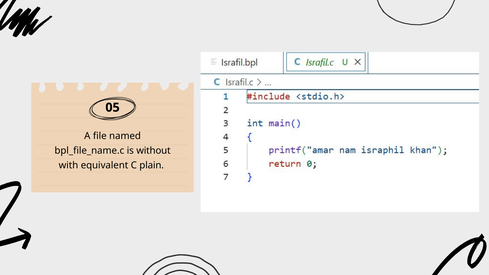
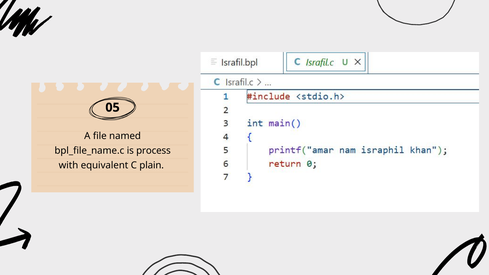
without: without -> process
